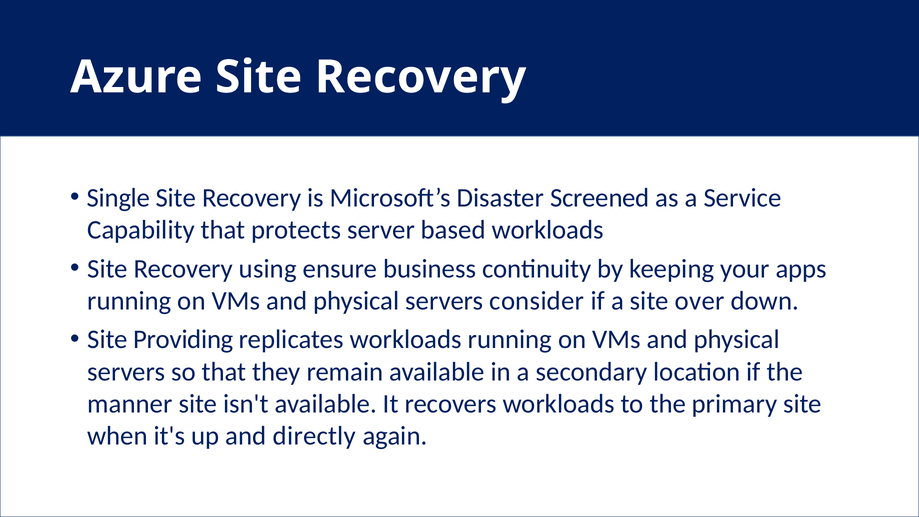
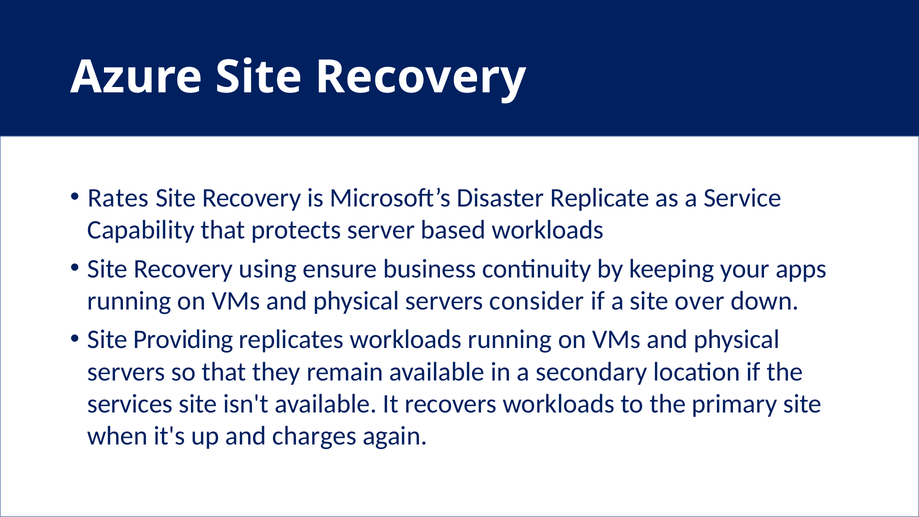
Single: Single -> Rates
Screened: Screened -> Replicate
manner: manner -> services
directly: directly -> charges
